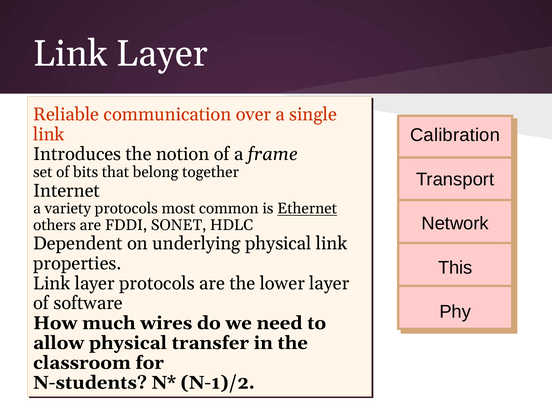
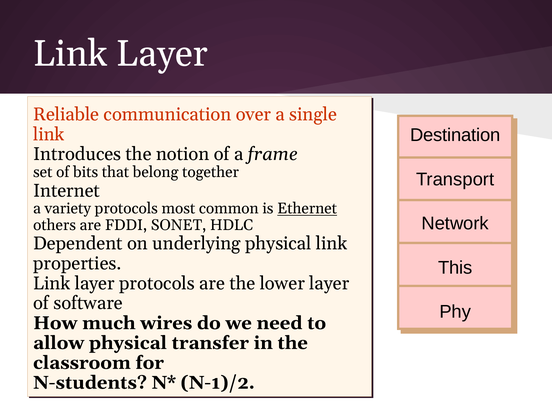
Calibration: Calibration -> Destination
